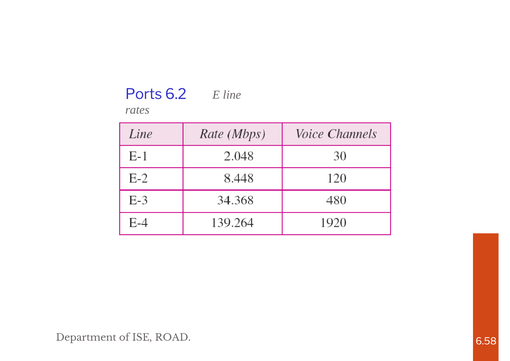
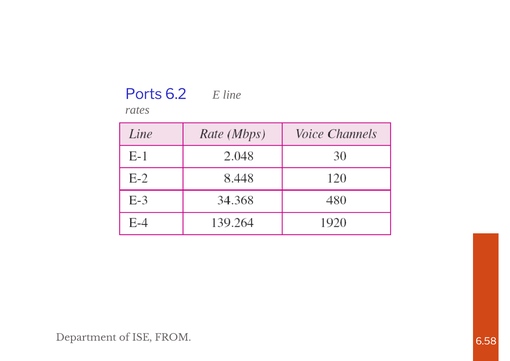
ROAD: ROAD -> FROM
